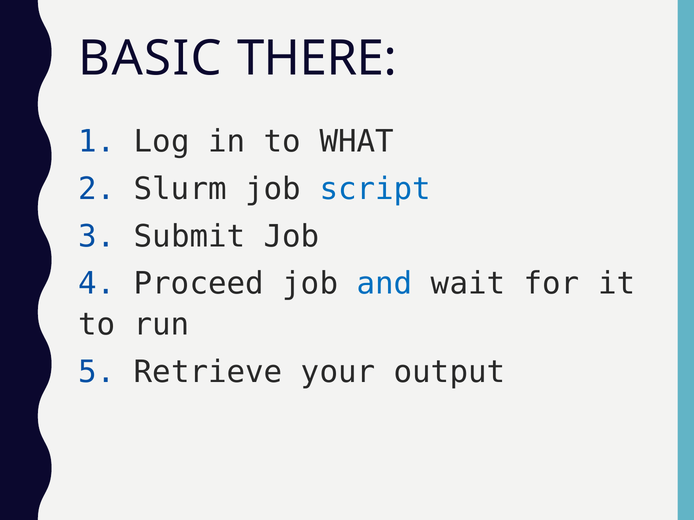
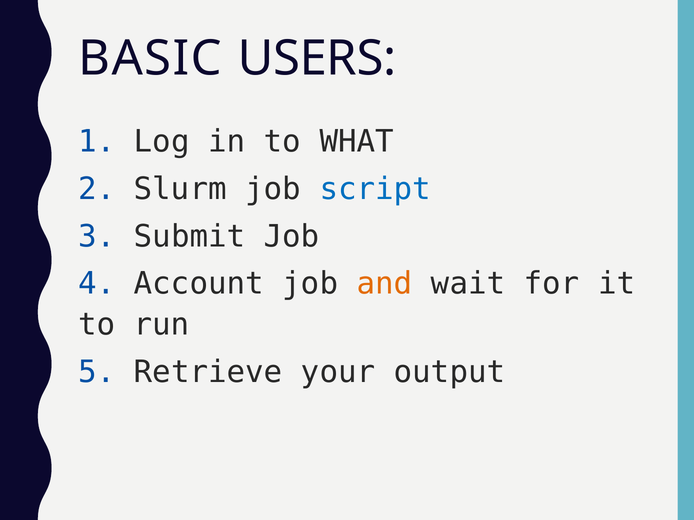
THERE: THERE -> USERS
Proceed: Proceed -> Account
and colour: blue -> orange
